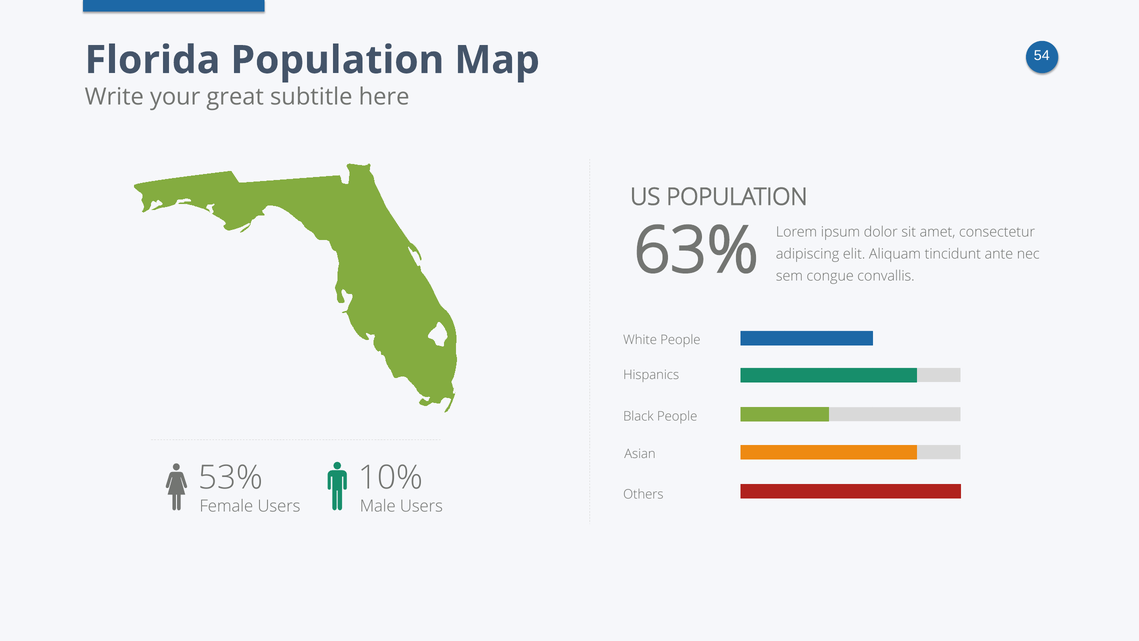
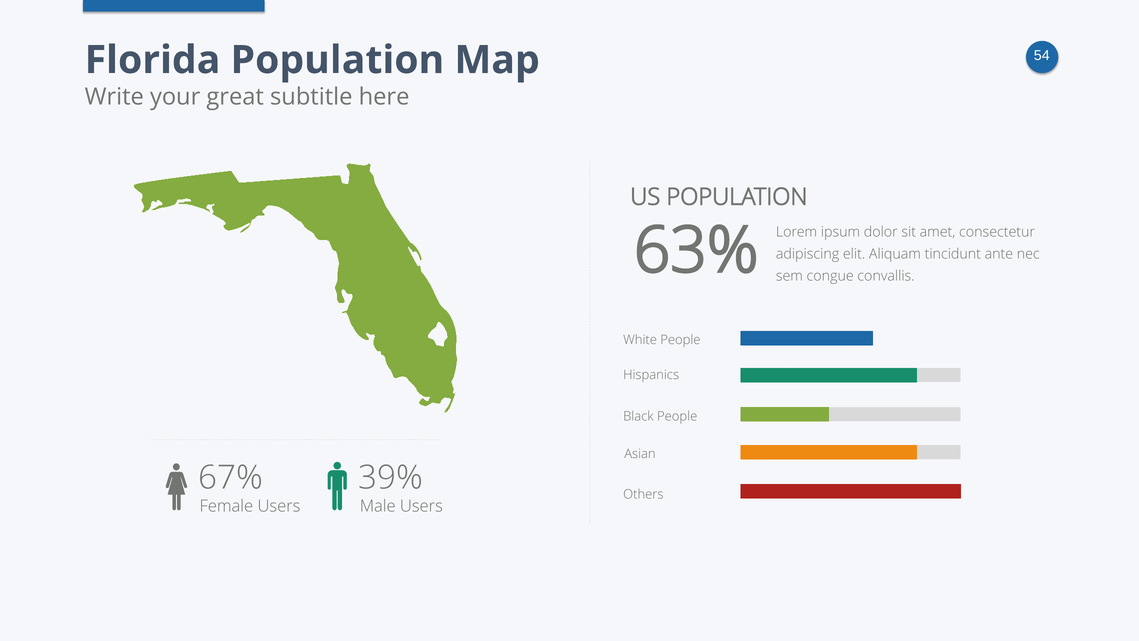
53%: 53% -> 67%
10%: 10% -> 39%
